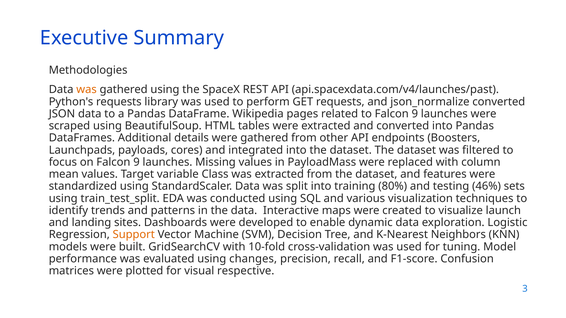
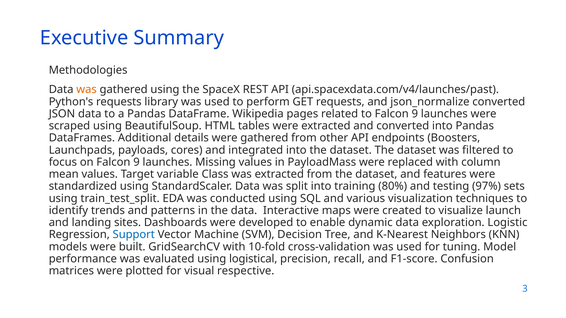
46%: 46% -> 97%
Support colour: orange -> blue
changes: changes -> logistical
